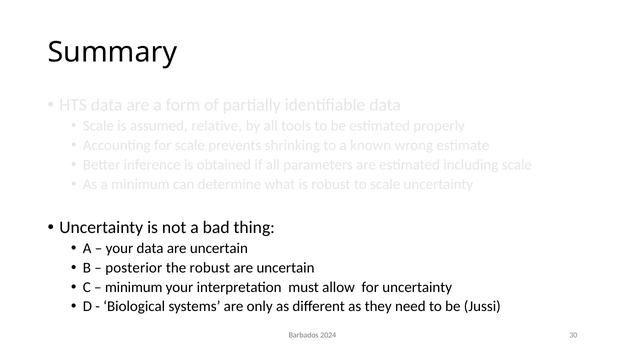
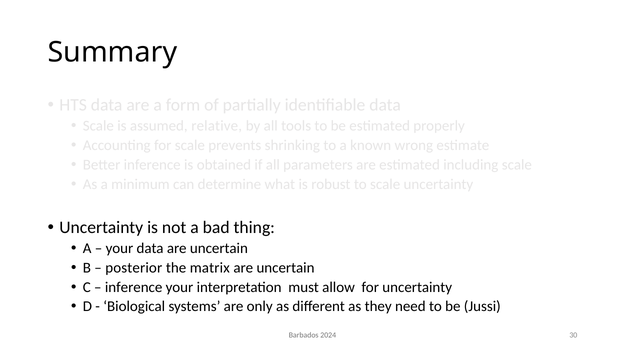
the robust: robust -> matrix
minimum at (134, 288): minimum -> inference
